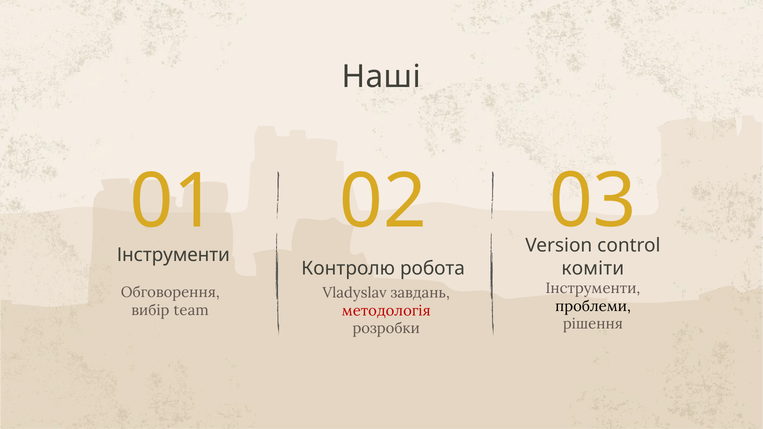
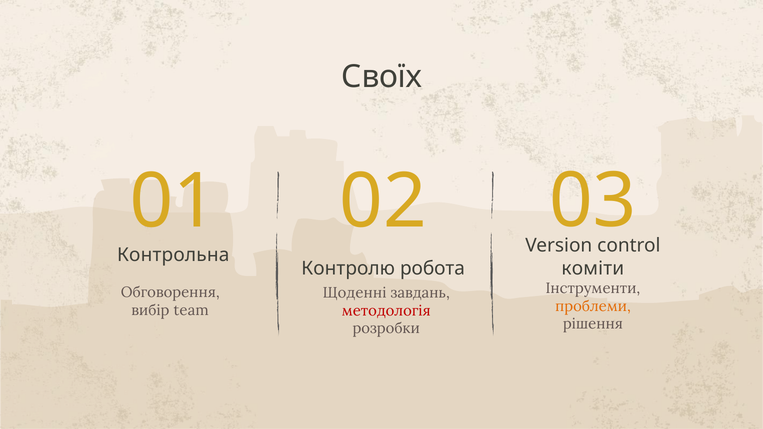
Наші: Наші -> Своїх
Інструменти at (173, 255): Інструменти -> Контрольна
Vladyslav: Vladyslav -> Щоденні
проблеми colour: black -> orange
